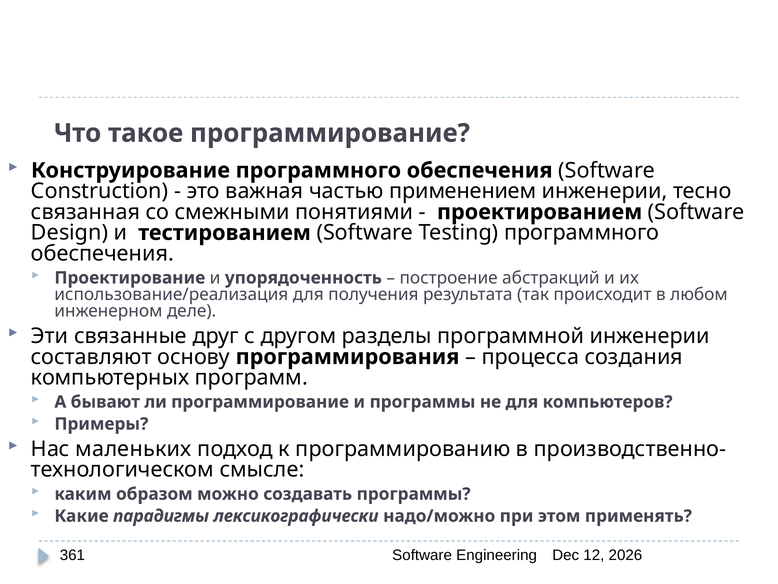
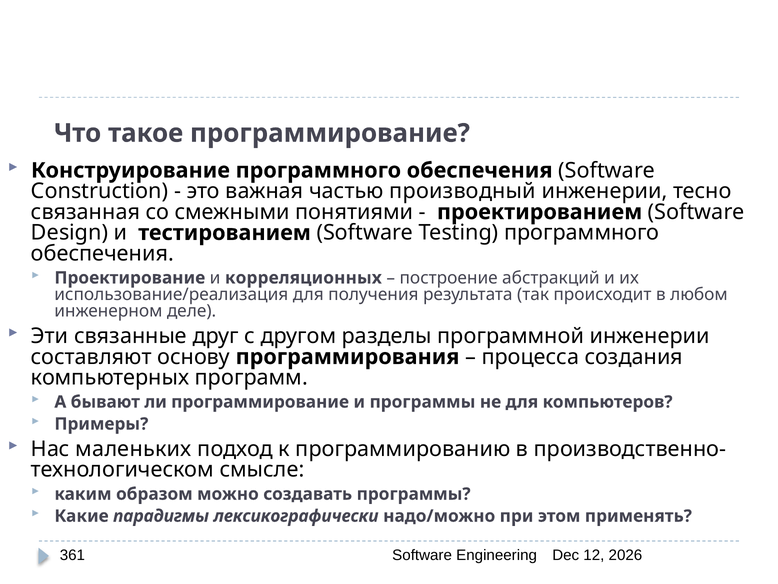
применением: применением -> производный
упорядоченность: упорядоченность -> корреляционных
